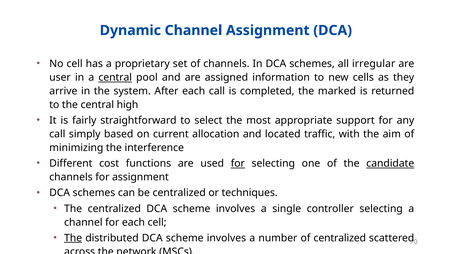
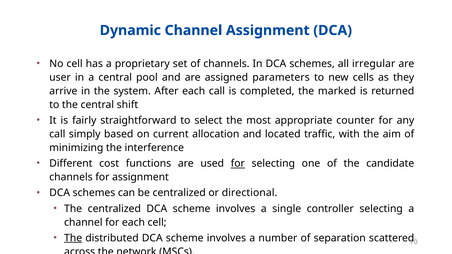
central at (115, 78) underline: present -> none
information: information -> parameters
high: high -> shift
support: support -> counter
candidate underline: present -> none
techniques: techniques -> directional
of centralized: centralized -> separation
